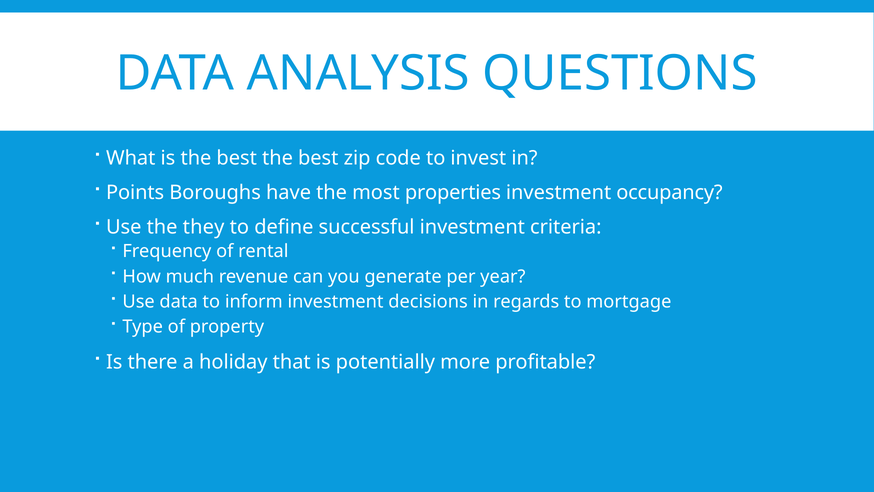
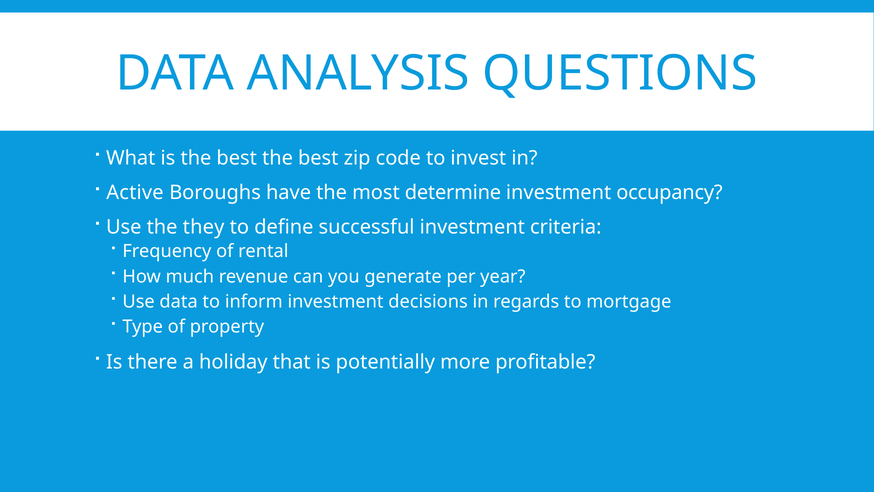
Points: Points -> Active
properties: properties -> determine
